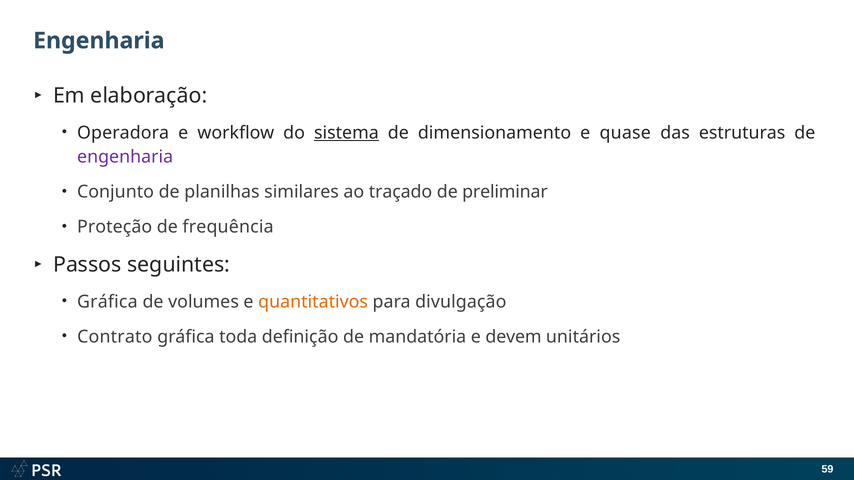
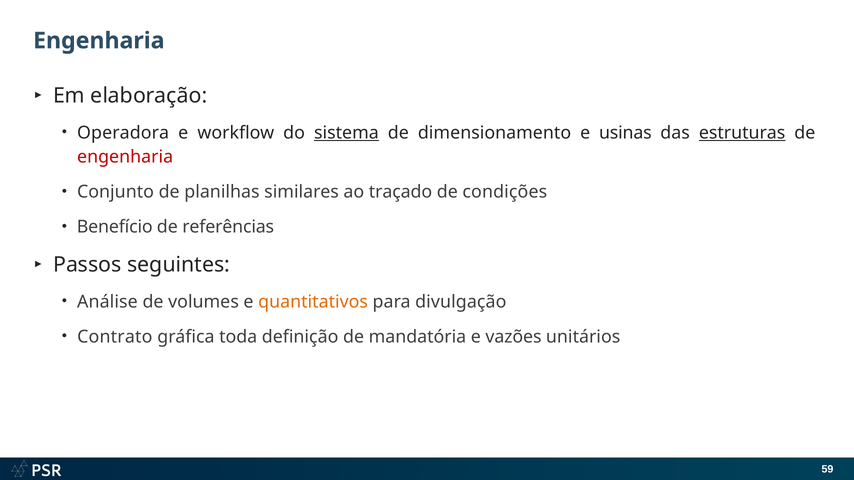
quase: quase -> usinas
estruturas underline: none -> present
engenharia at (125, 157) colour: purple -> red
preliminar: preliminar -> condições
Proteção: Proteção -> Benefício
frequência: frequência -> referências
Gráfica at (107, 302): Gráfica -> Análise
devem: devem -> vazões
